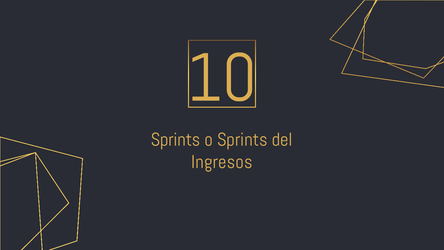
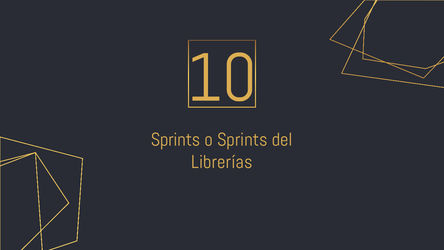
Ingresos: Ingresos -> Librerías
